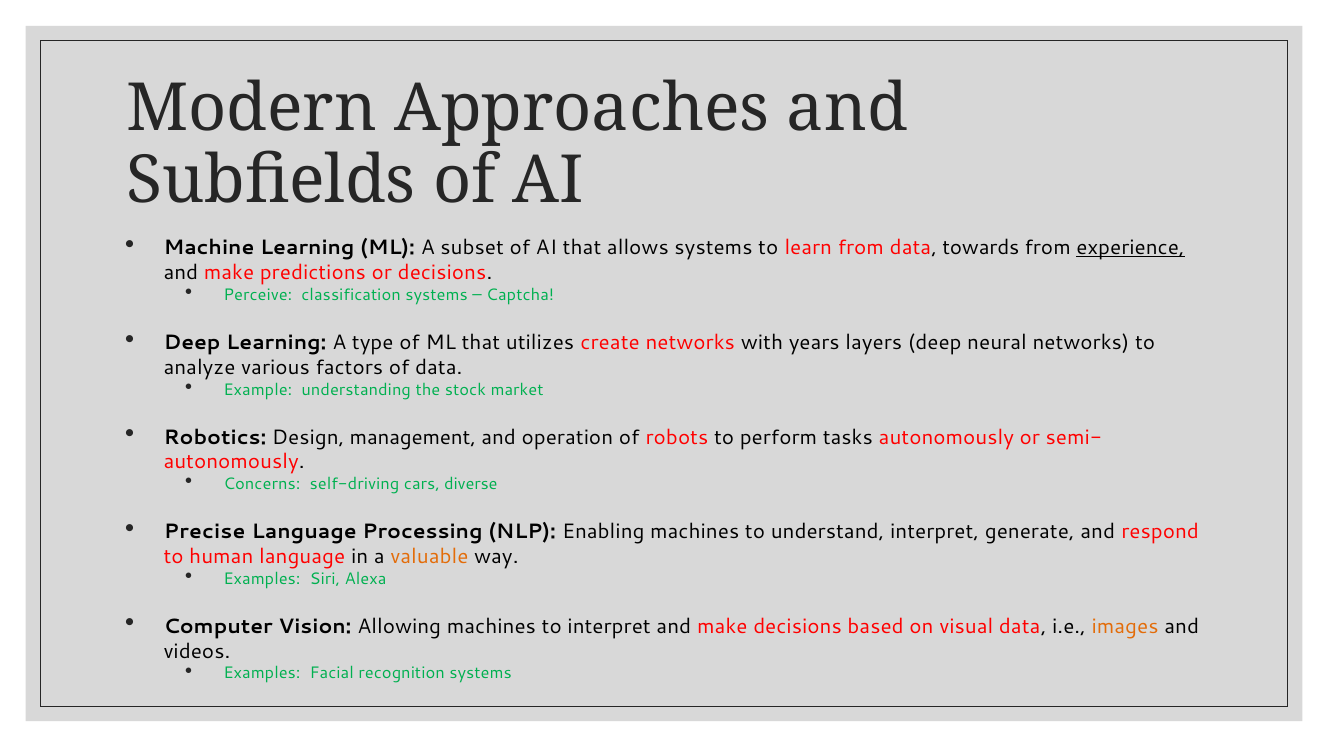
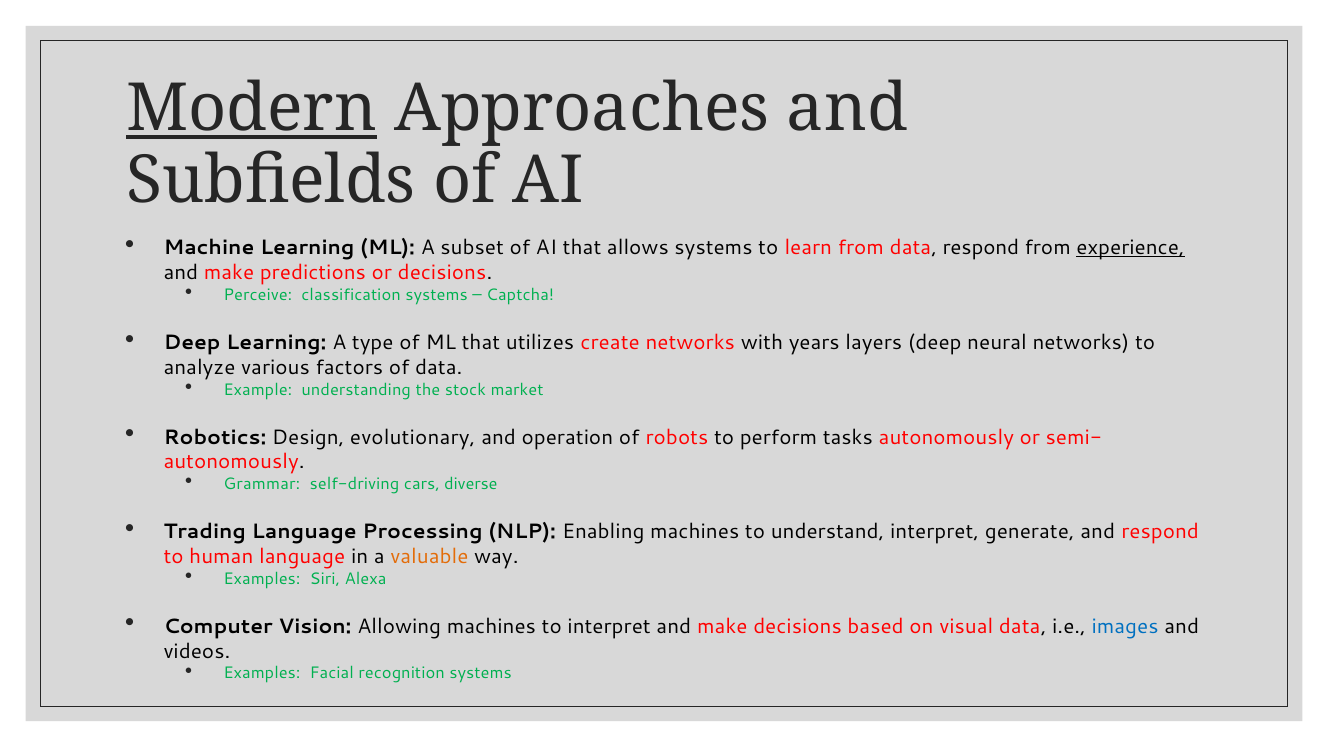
Modern underline: none -> present
data towards: towards -> respond
management: management -> evolutionary
Concerns: Concerns -> Grammar
Precise: Precise -> Trading
images colour: orange -> blue
